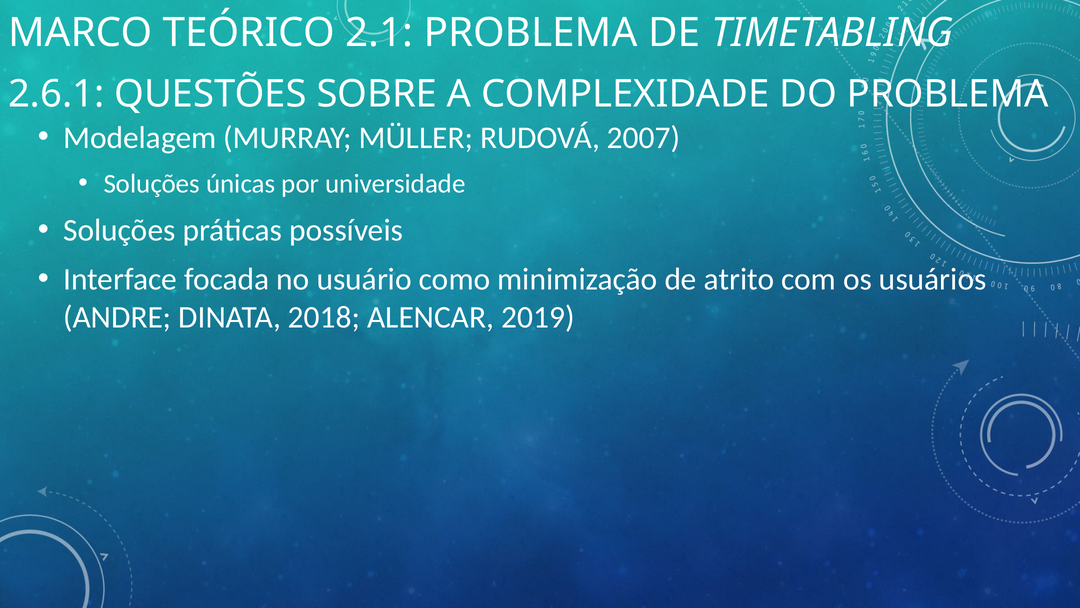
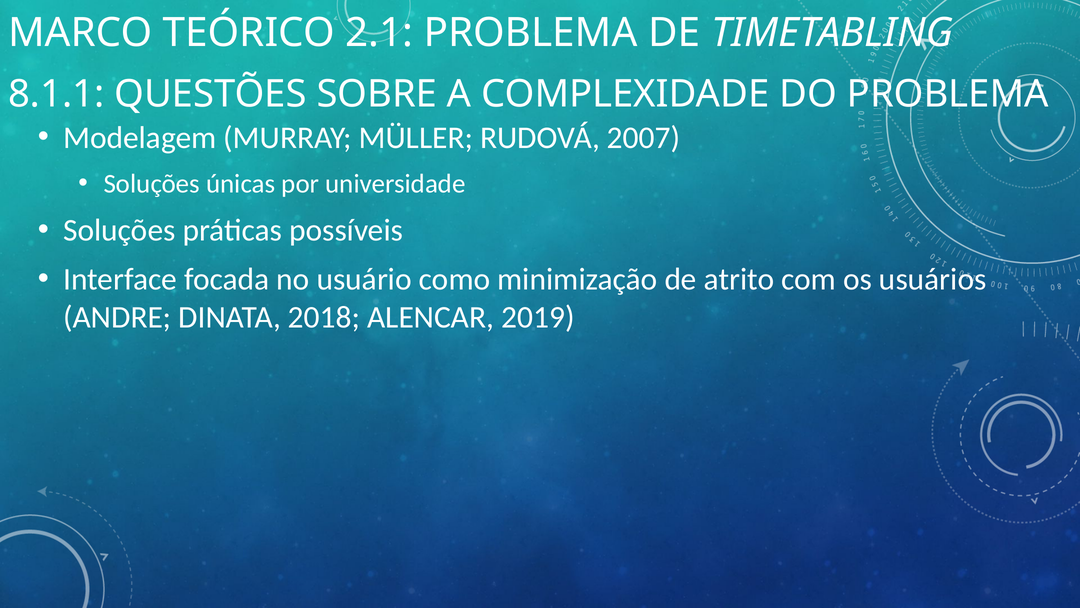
2.6.1: 2.6.1 -> 8.1.1
